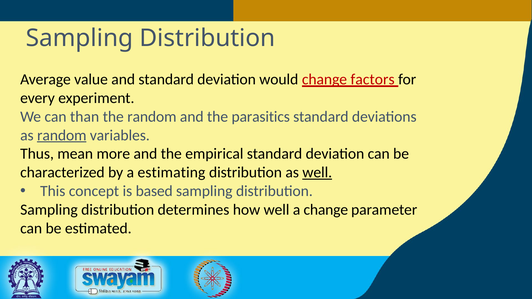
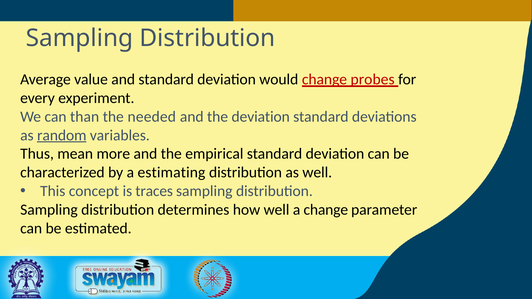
factors: factors -> probes
the random: random -> needed
the parasitics: parasitics -> deviation
well at (317, 173) underline: present -> none
based: based -> traces
